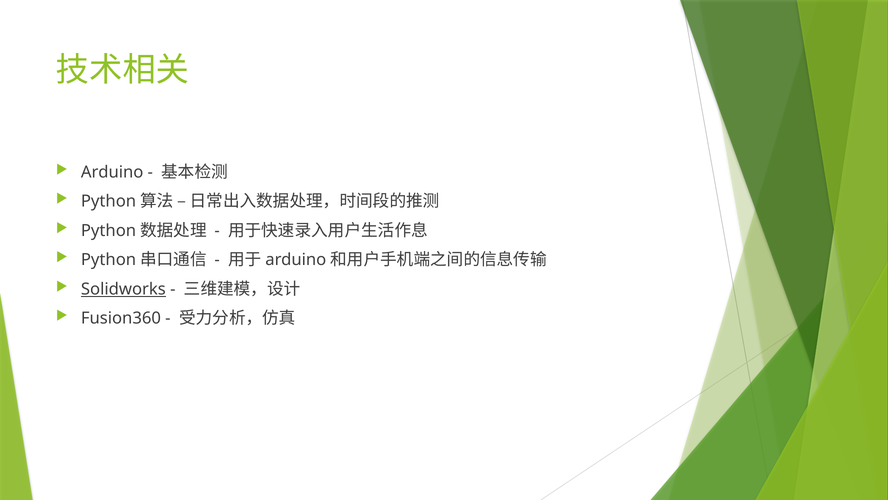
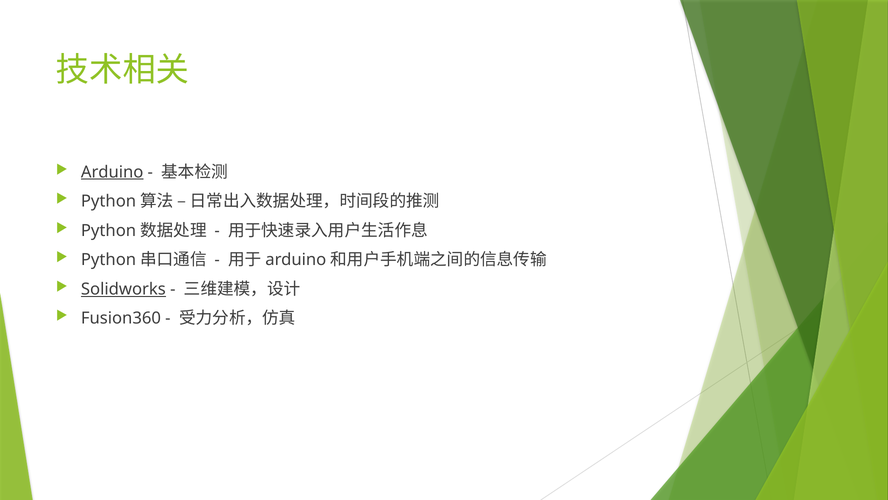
Arduino underline: none -> present
